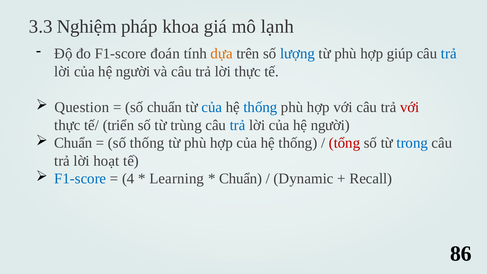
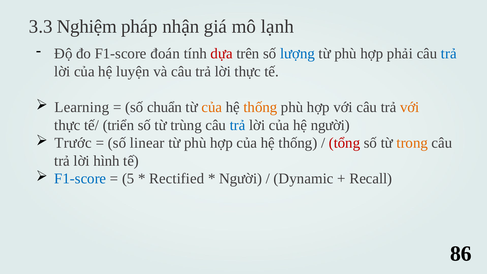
khoa: khoa -> nhận
dựa colour: orange -> red
giúp: giúp -> phải
người at (133, 72): người -> luyện
Question: Question -> Learning
của at (212, 107) colour: blue -> orange
thống at (260, 107) colour: blue -> orange
với at (410, 107) colour: red -> orange
Chuẩn at (73, 143): Chuẩn -> Trước
số thống: thống -> linear
trong colour: blue -> orange
hoạt: hoạt -> hình
4: 4 -> 5
Learning: Learning -> Rectified
Chuẩn at (241, 179): Chuẩn -> Người
